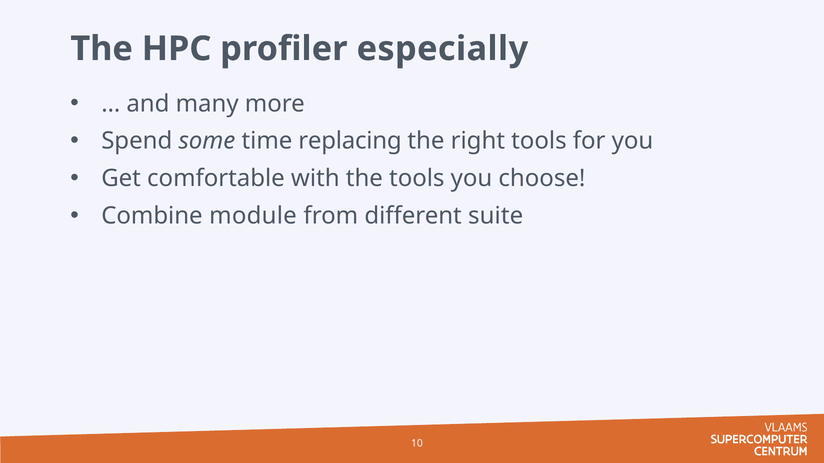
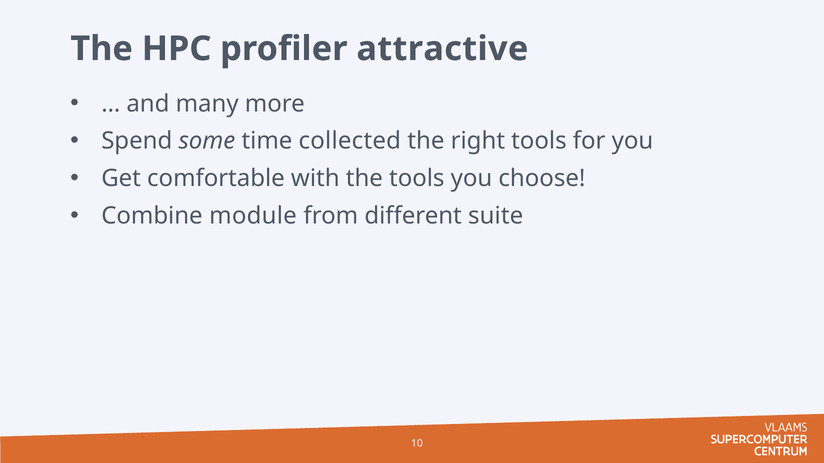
especially: especially -> attractive
replacing: replacing -> collected
